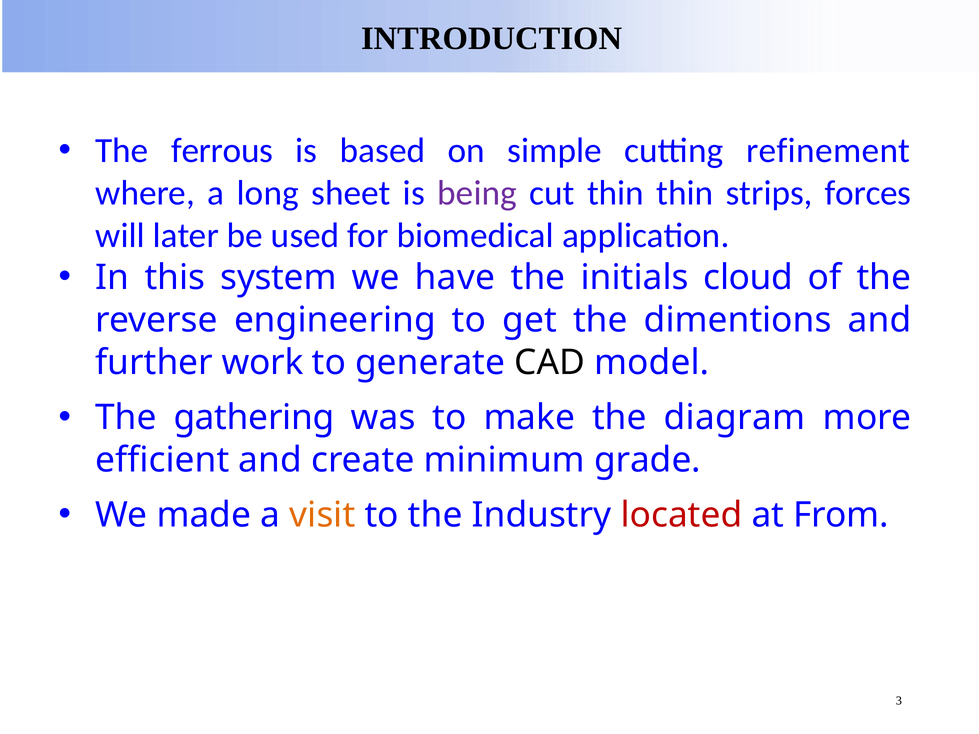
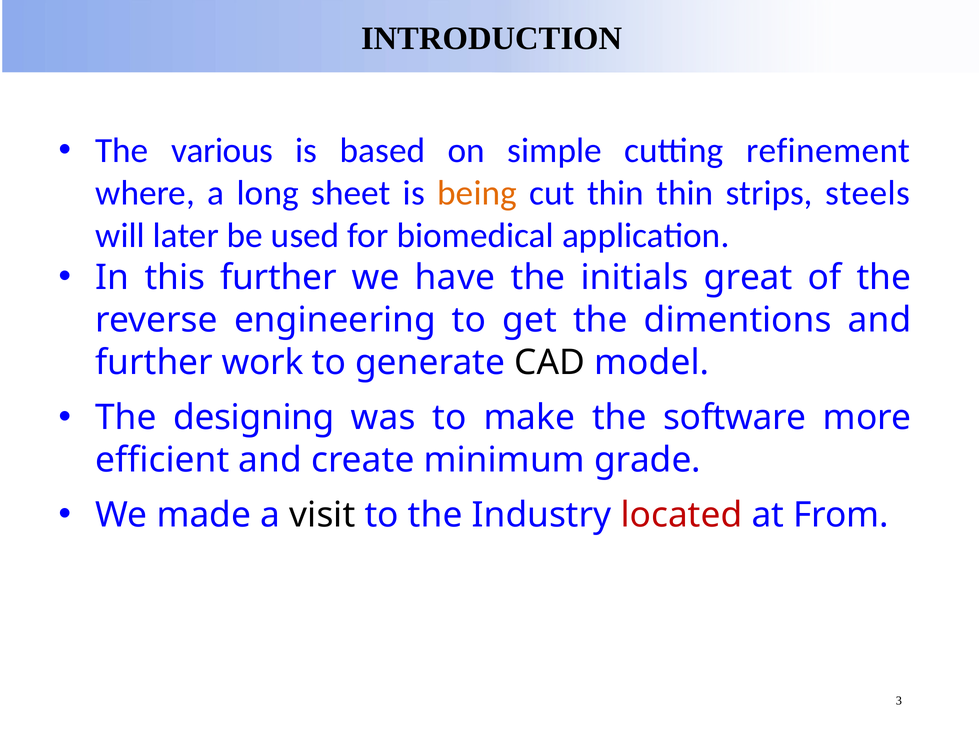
ferrous: ferrous -> various
being colour: purple -> orange
forces: forces -> steels
this system: system -> further
cloud: cloud -> great
gathering: gathering -> designing
diagram: diagram -> software
visit colour: orange -> black
